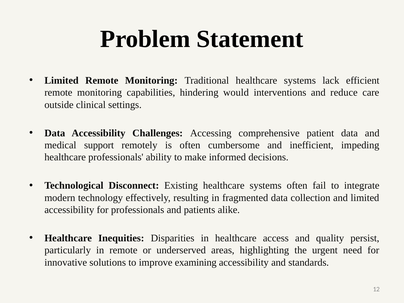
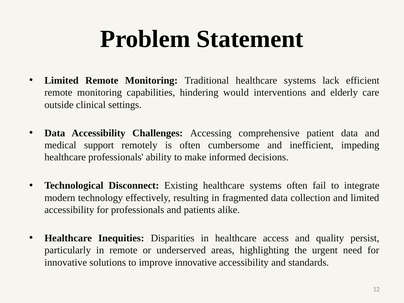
reduce: reduce -> elderly
improve examining: examining -> innovative
